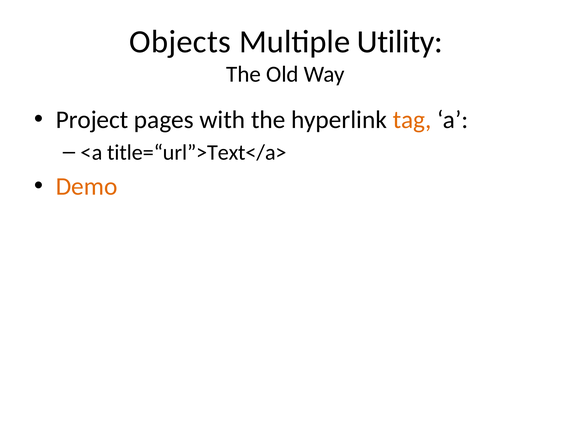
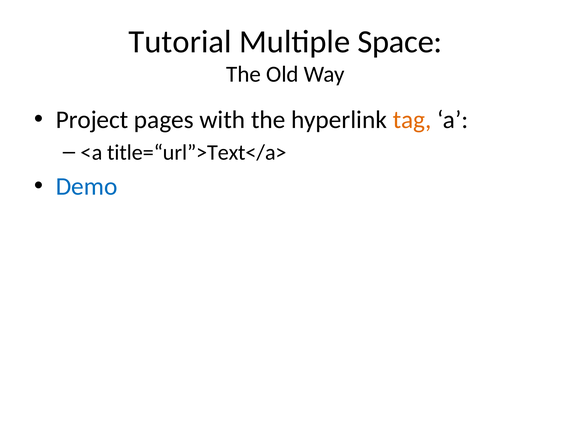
Objects: Objects -> Tutorial
Utility: Utility -> Space
Demo colour: orange -> blue
